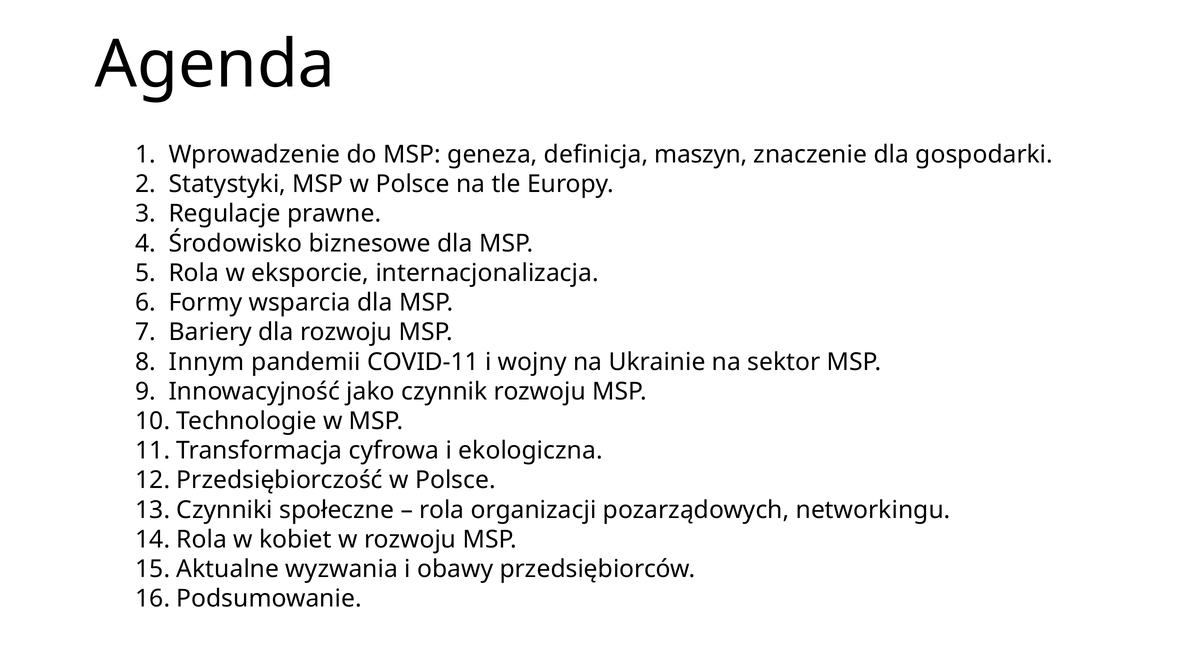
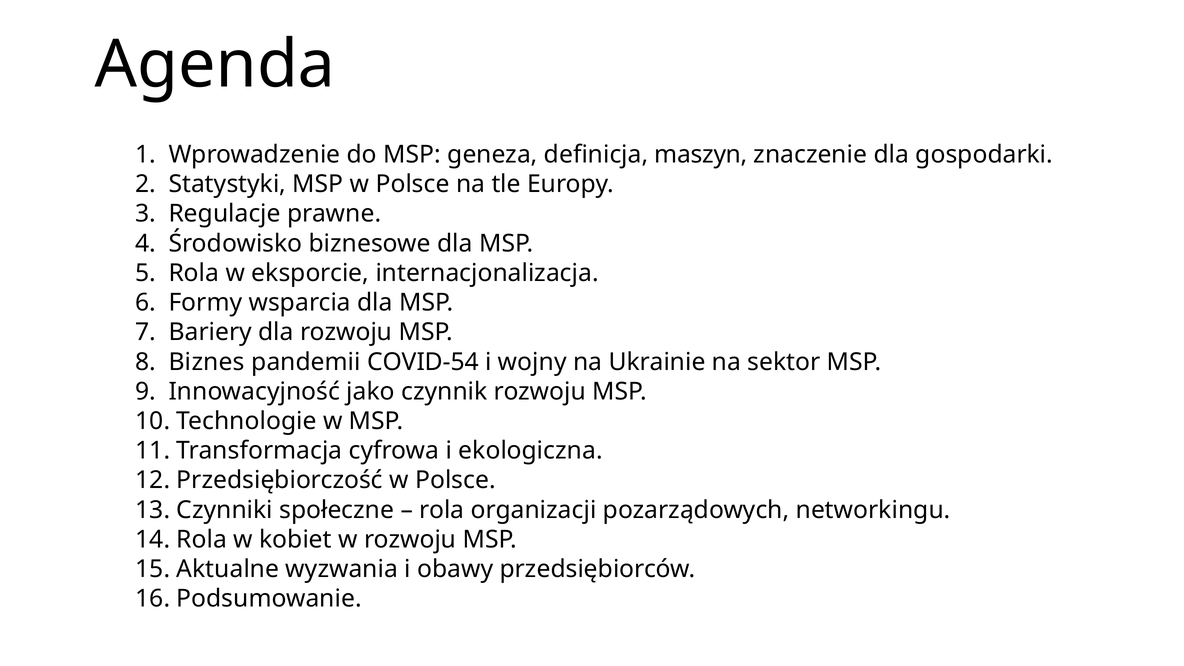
Innym: Innym -> Biznes
COVID-11: COVID-11 -> COVID-54
